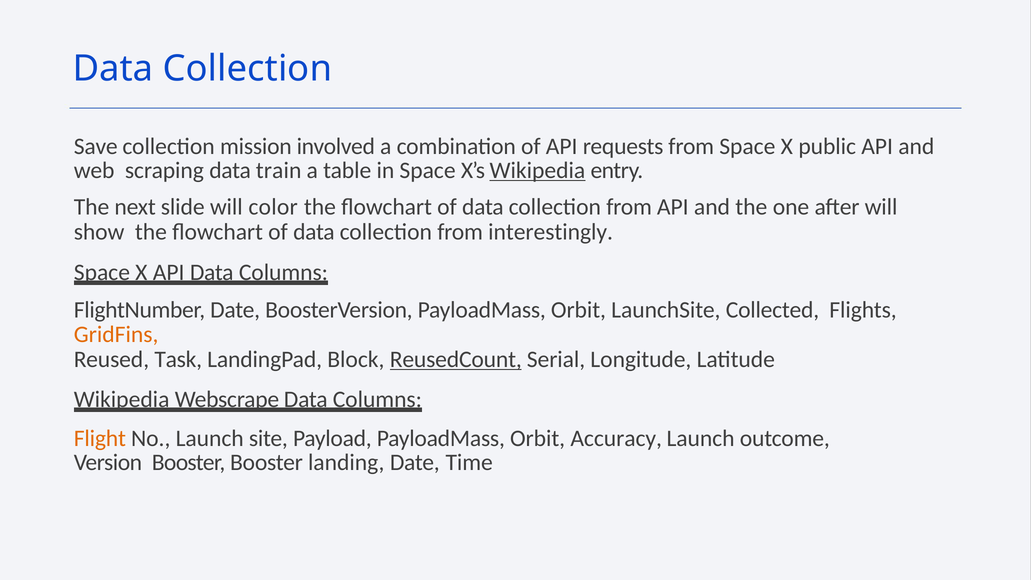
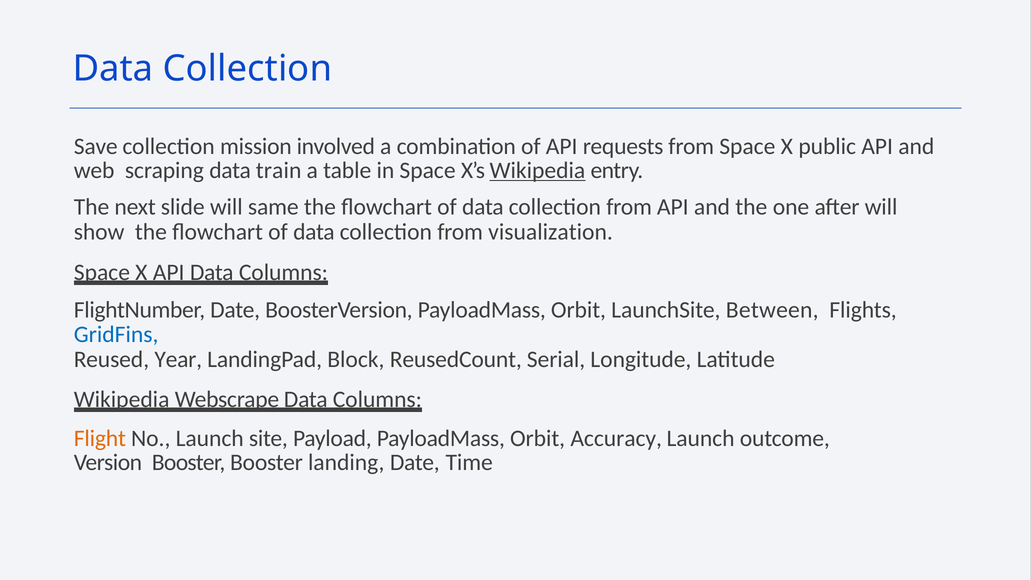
color: color -> same
interestingly: interestingly -> visualization
Collected: Collected -> Between
GridFins colour: orange -> blue
Task: Task -> Year
ReusedCount underline: present -> none
